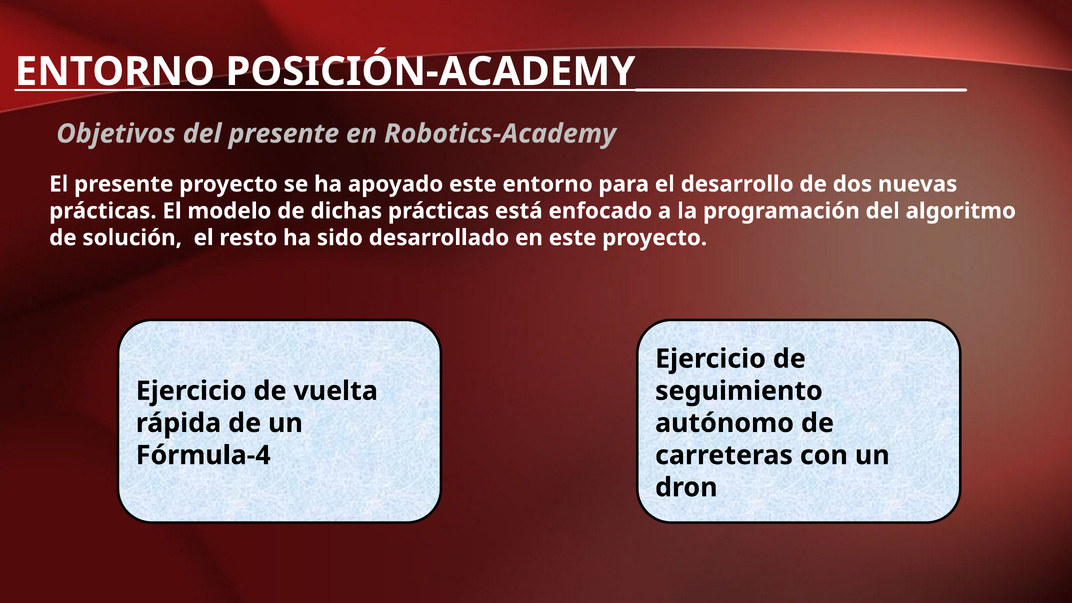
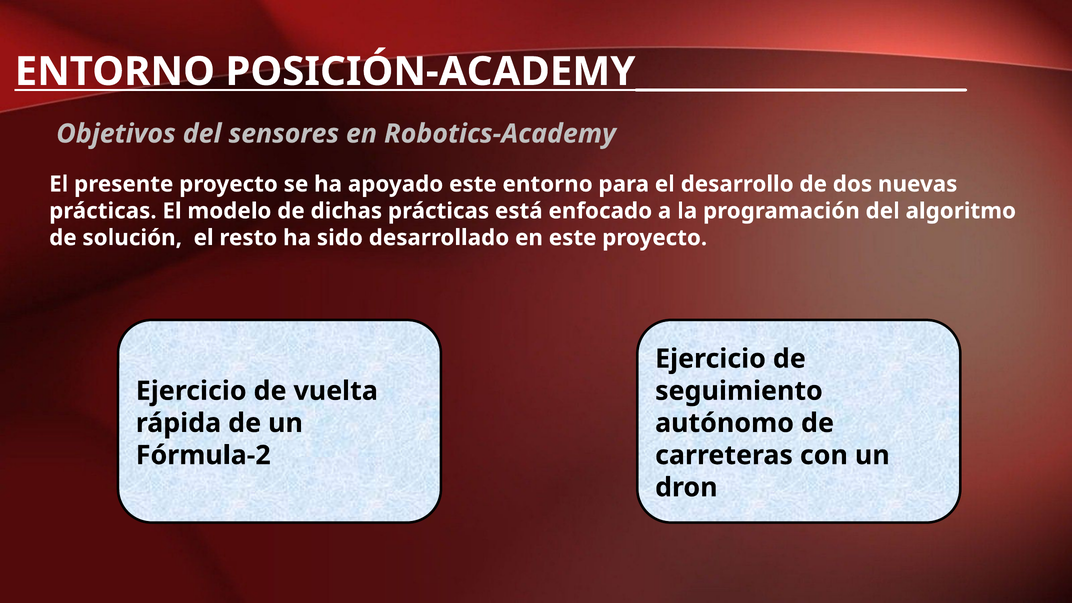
del presente: presente -> sensores
Fórmula-4: Fórmula-4 -> Fórmula-2
